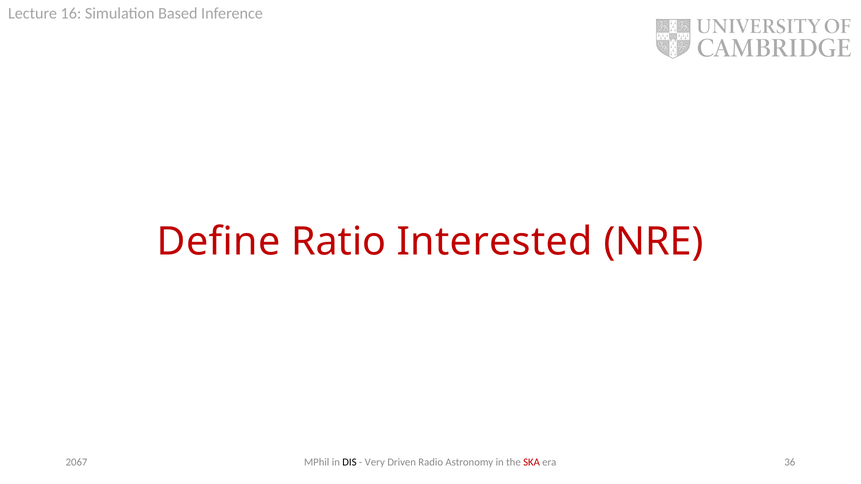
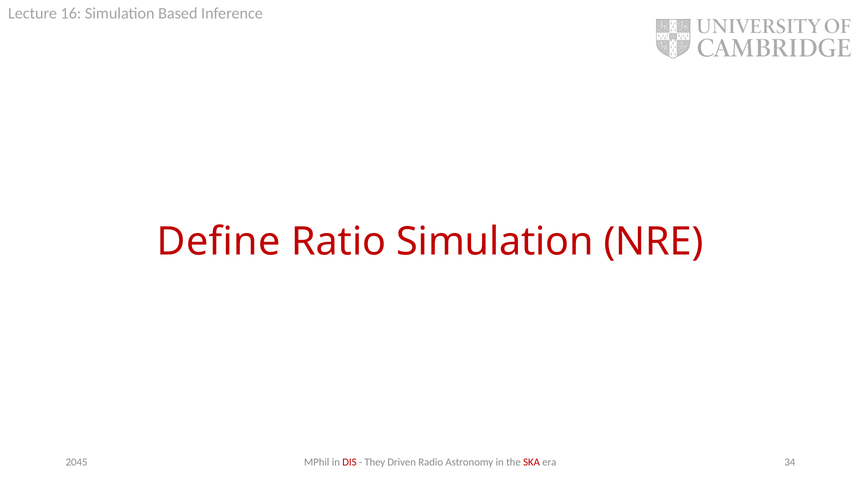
Ratio Interested: Interested -> Simulation
DIS colour: black -> red
Very: Very -> They
36: 36 -> 34
2067: 2067 -> 2045
